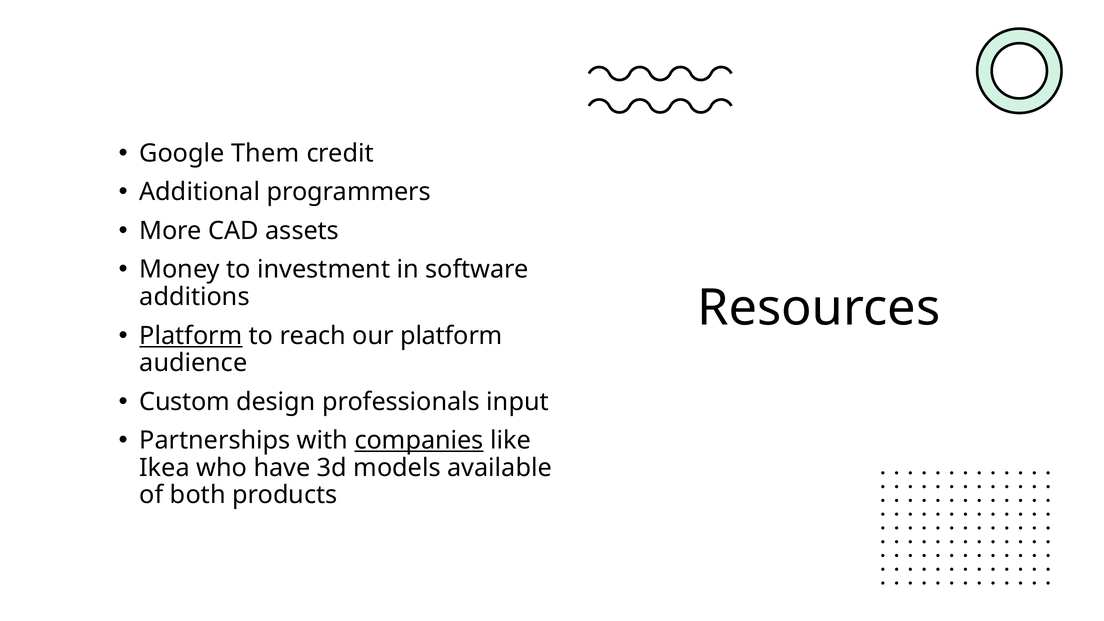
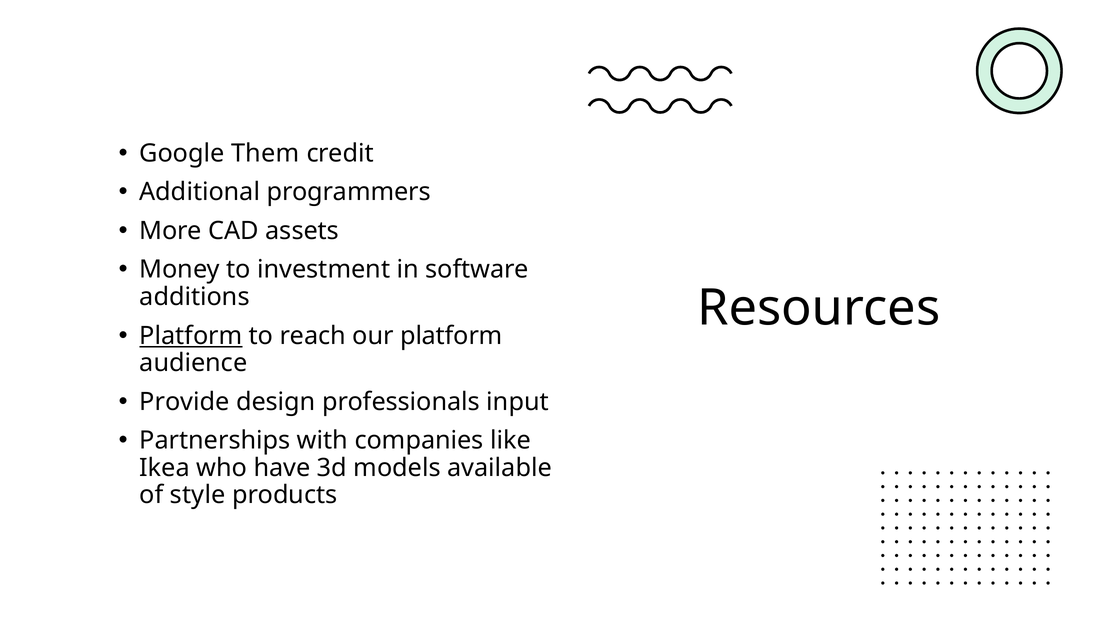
Custom: Custom -> Provide
companies underline: present -> none
both: both -> style
